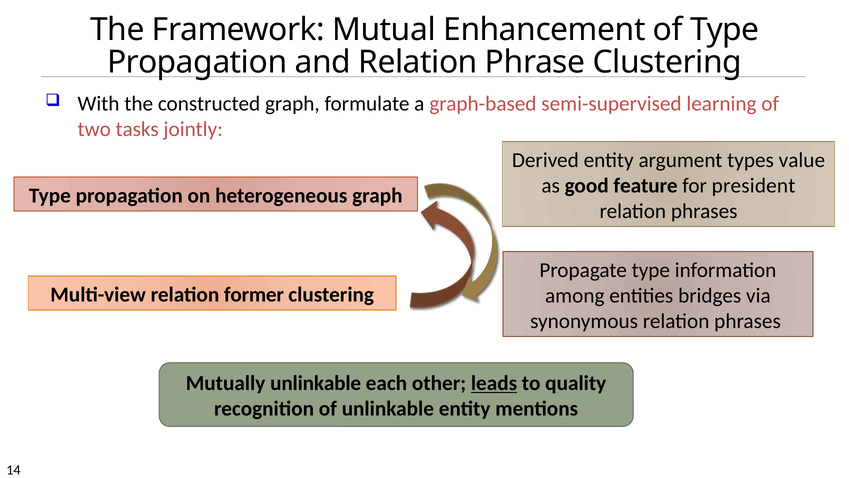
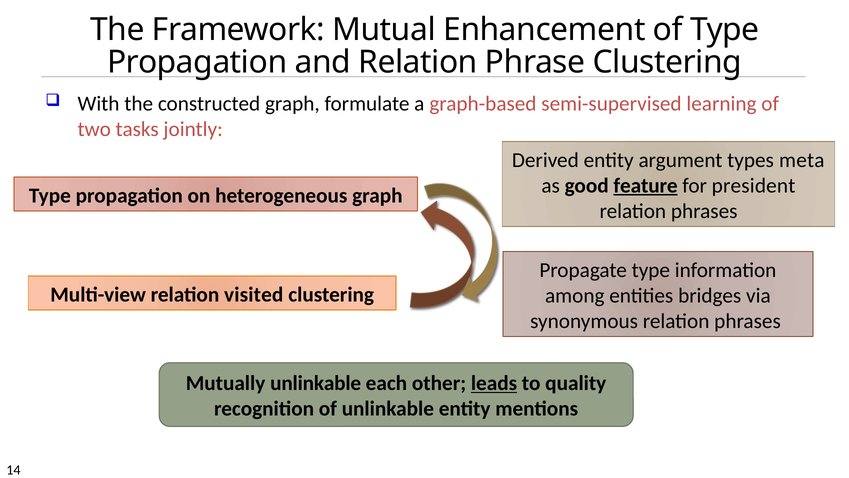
value: value -> meta
feature underline: none -> present
former: former -> visited
